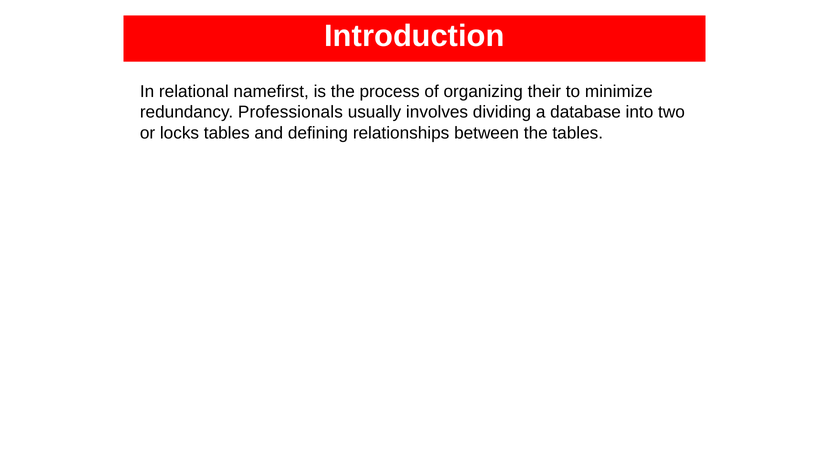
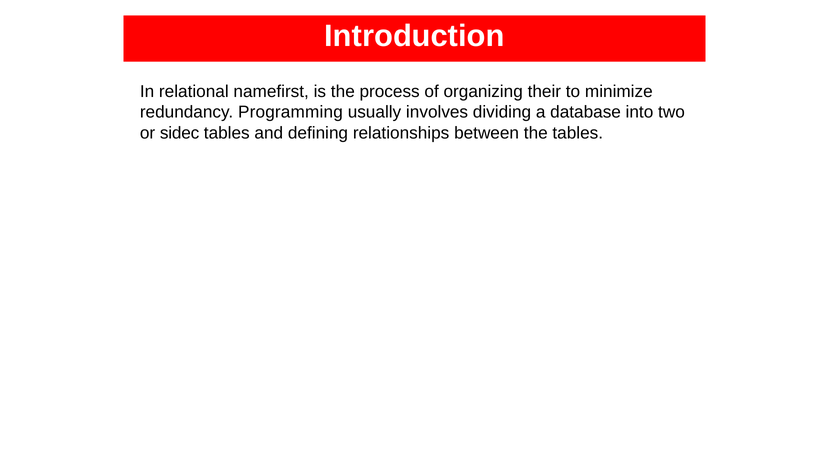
Professionals: Professionals -> Programming
locks: locks -> sidec
